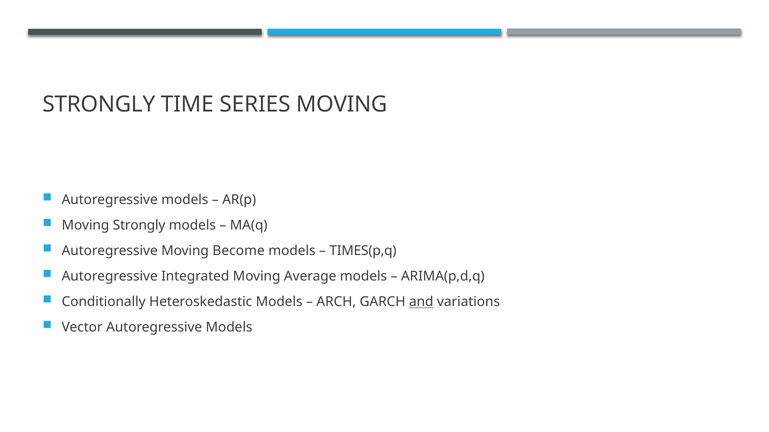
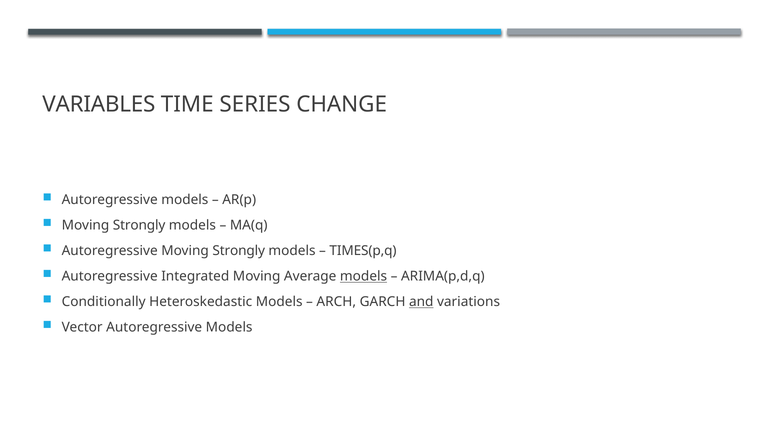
STRONGLY at (99, 104): STRONGLY -> VARIABLES
SERIES MOVING: MOVING -> CHANGE
Autoregressive Moving Become: Become -> Strongly
models at (364, 277) underline: none -> present
